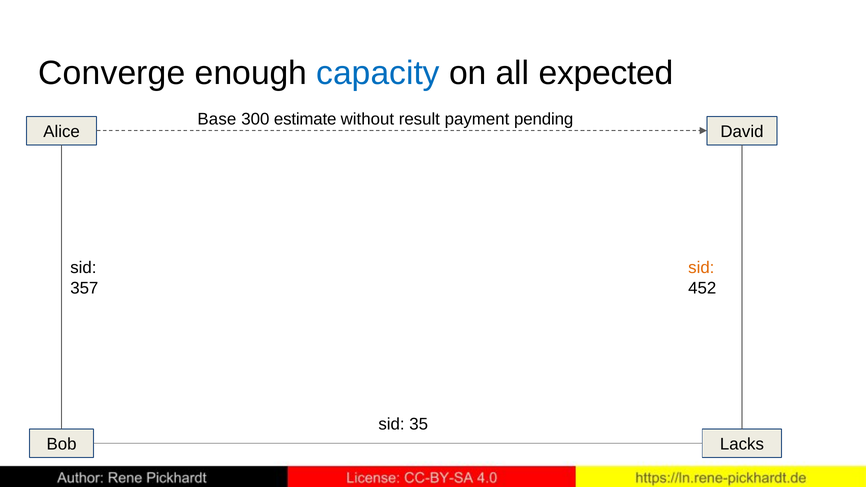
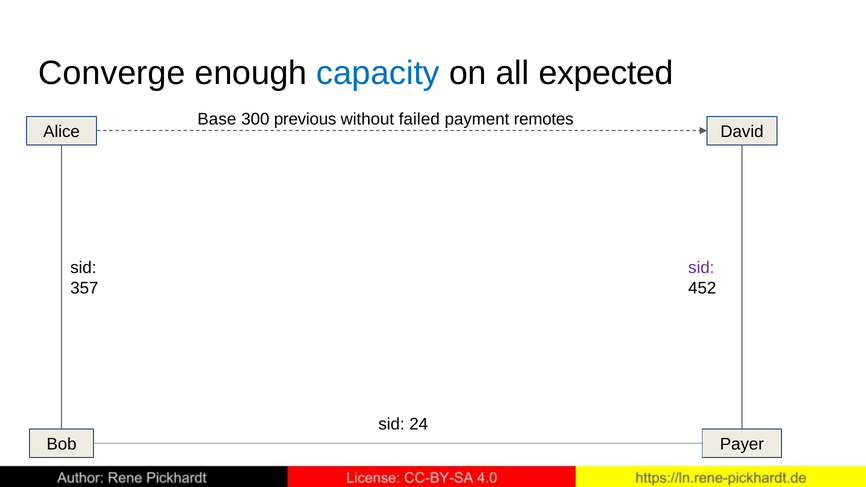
estimate: estimate -> previous
result: result -> failed
pending: pending -> remotes
sid at (701, 268) colour: orange -> purple
35: 35 -> 24
Lacks: Lacks -> Payer
